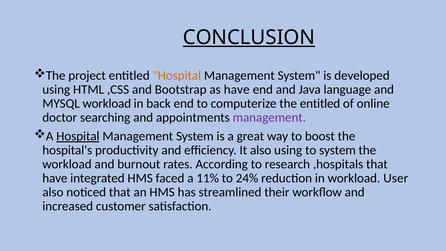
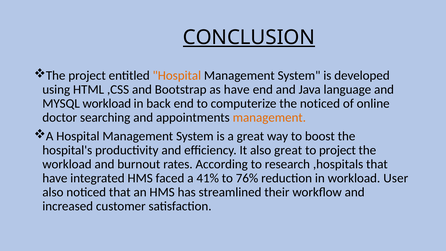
the entitled: entitled -> noticed
management at (269, 117) colour: purple -> orange
Hospital at (78, 136) underline: present -> none
also using: using -> great
to system: system -> project
11%: 11% -> 41%
24%: 24% -> 76%
